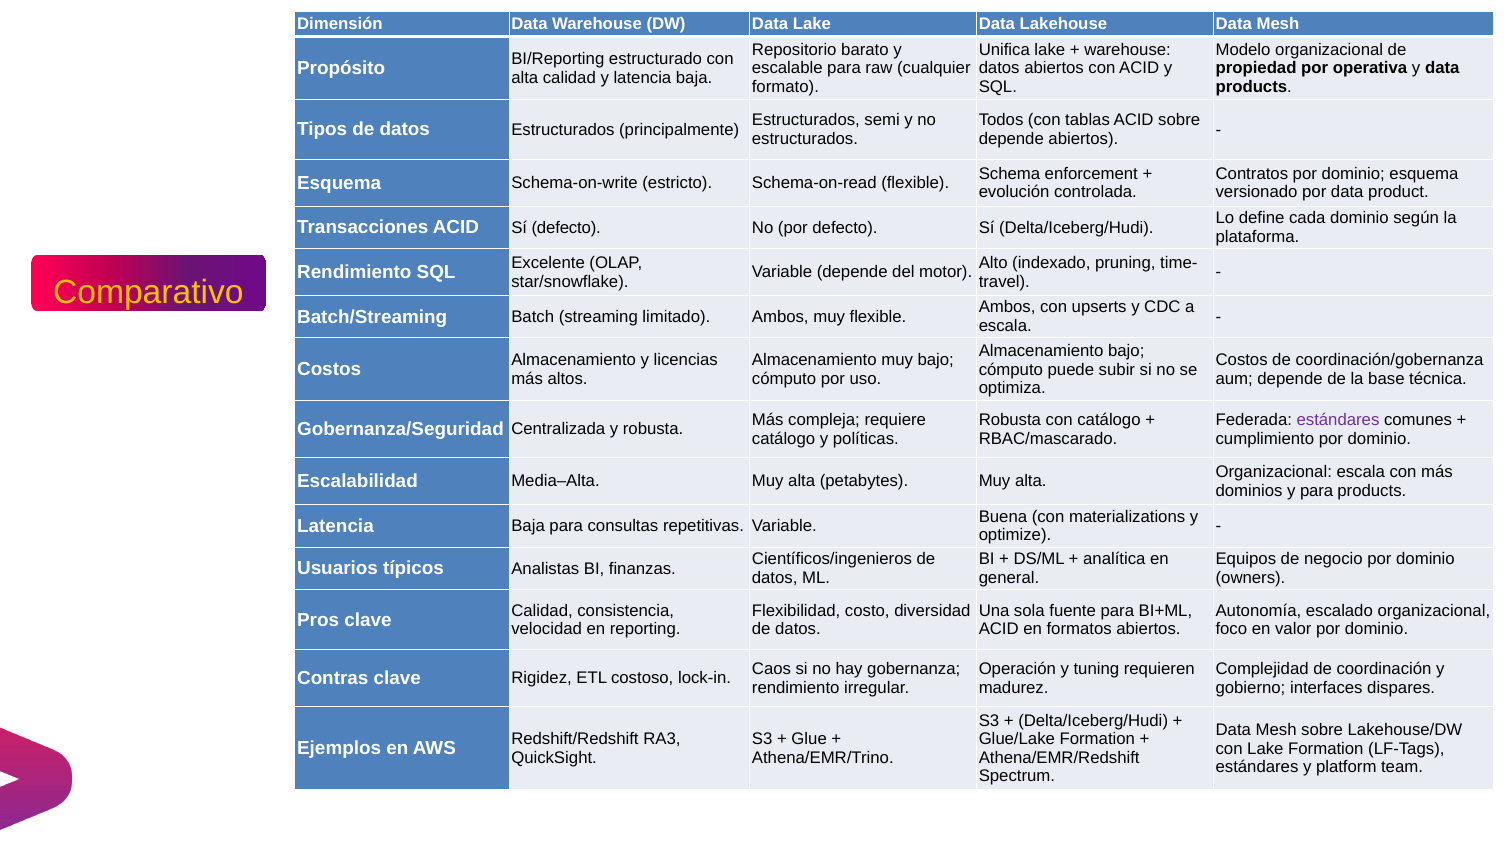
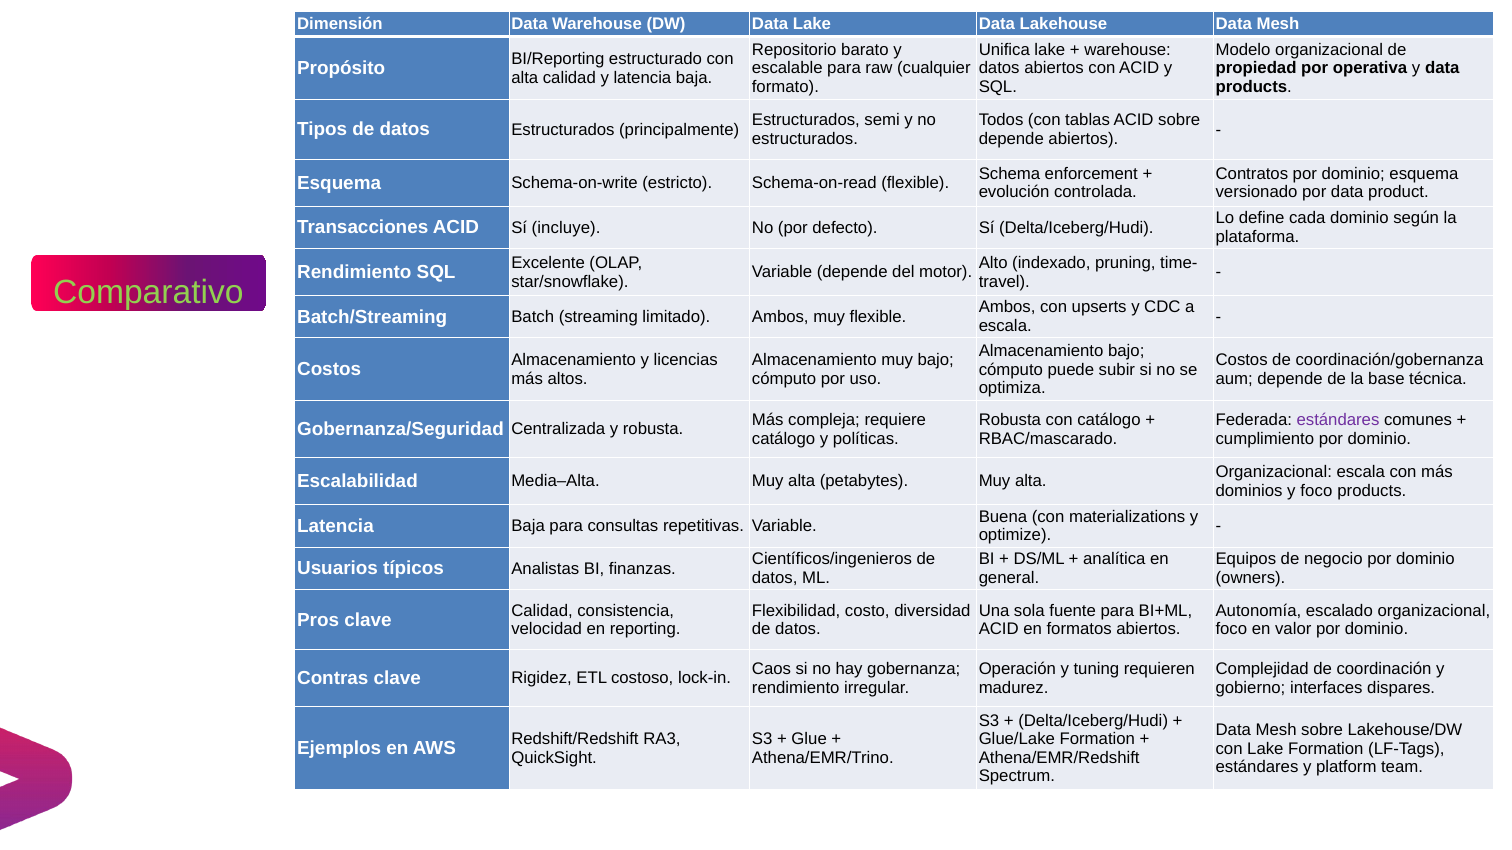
Sí defecto: defecto -> incluye
Comparativo colour: yellow -> light green
y para: para -> foco
